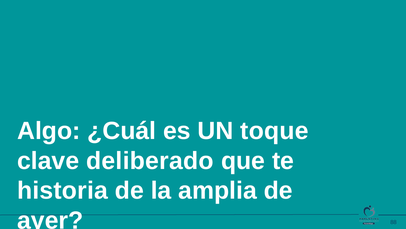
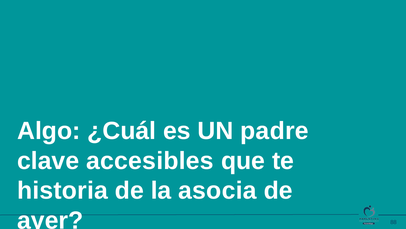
toque: toque -> padre
deliberado: deliberado -> accesibles
amplia: amplia -> asocia
